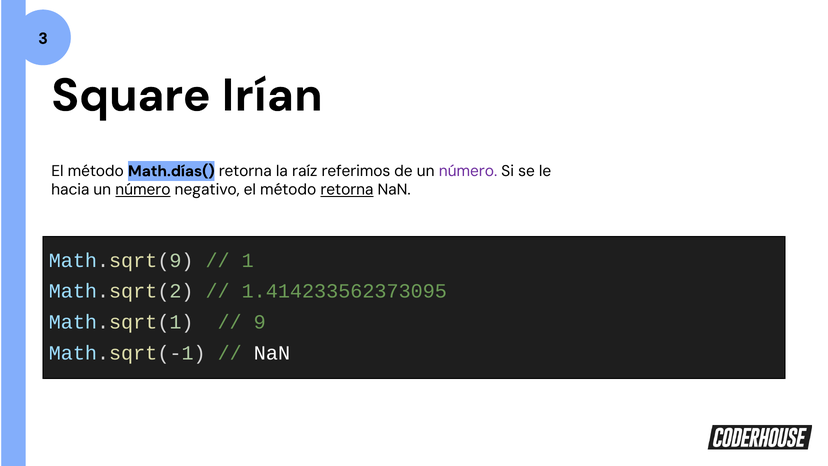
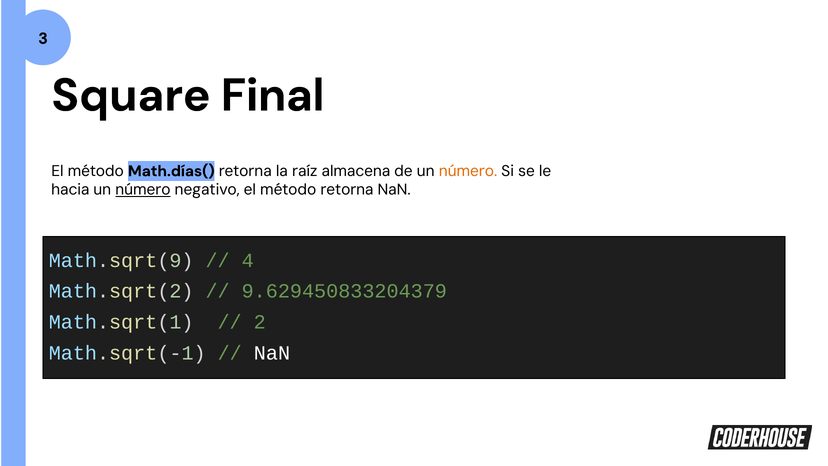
Irían: Irían -> Final
referimos: referimos -> almacena
número at (468, 171) colour: purple -> orange
retorna at (347, 190) underline: present -> none
1: 1 -> 4
1.414233562373095: 1.414233562373095 -> 9.629450833204379
9: 9 -> 2
